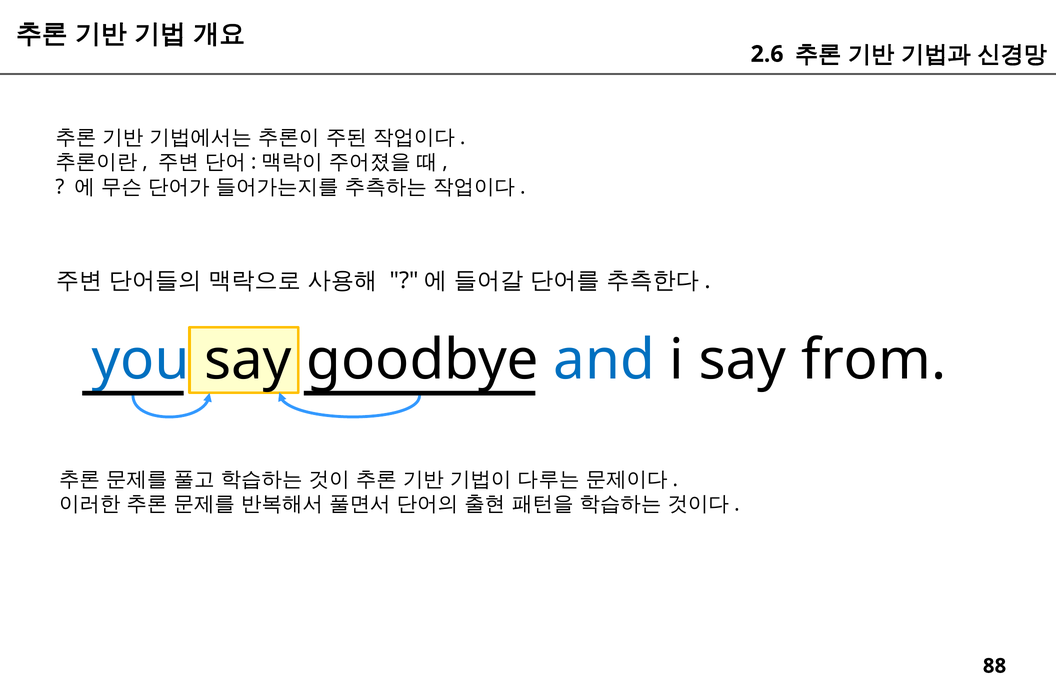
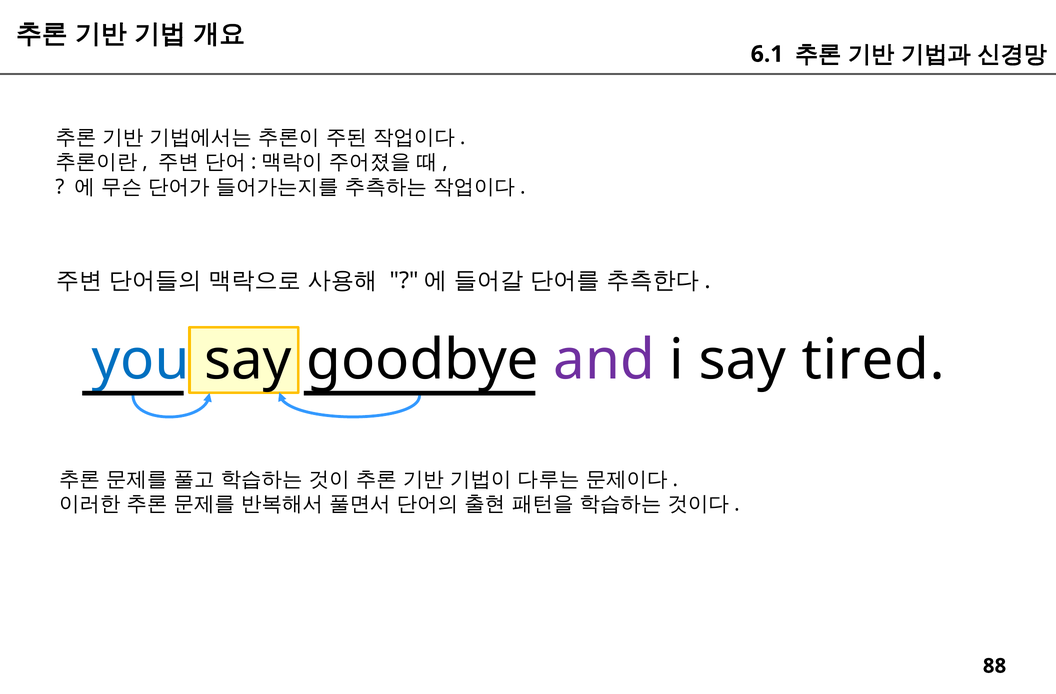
2.6: 2.6 -> 6.1
and colour: blue -> purple
from: from -> tired
